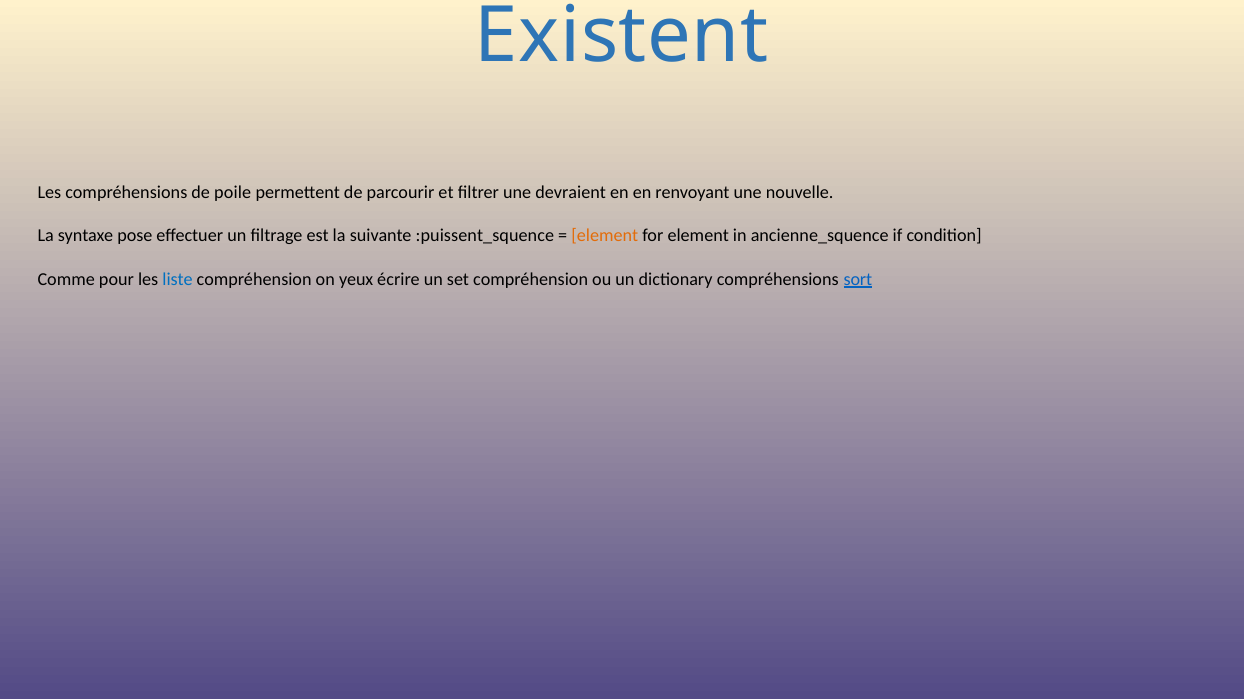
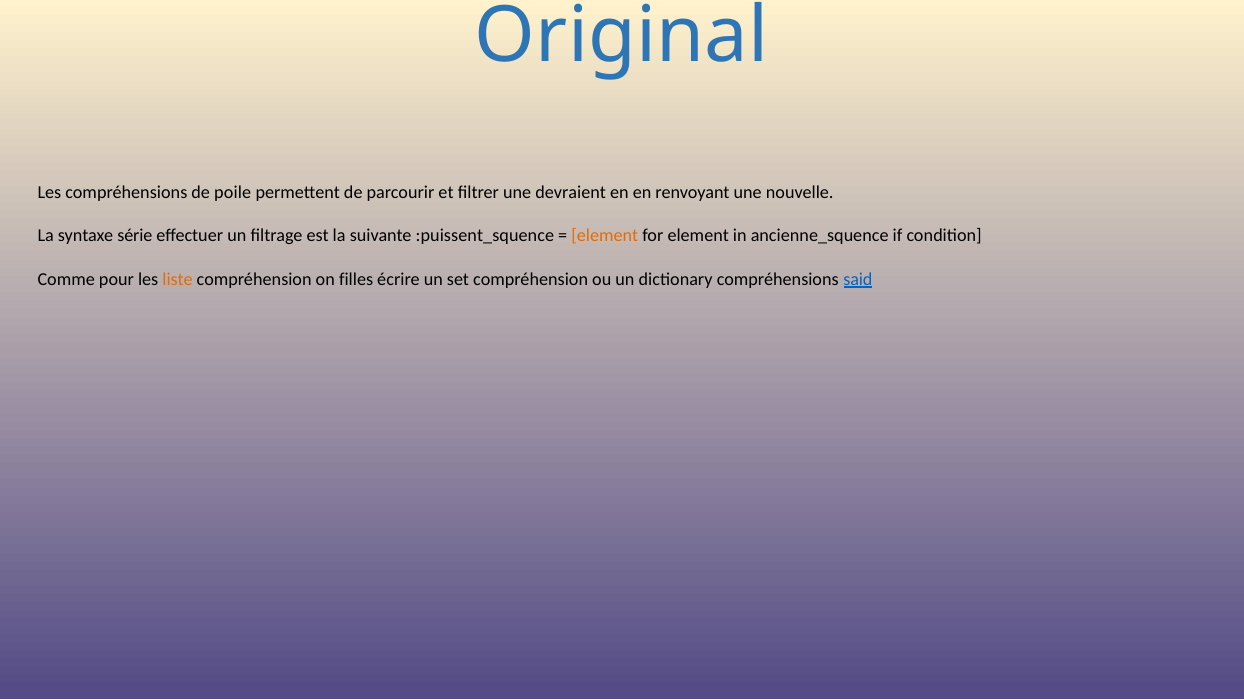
Existent: Existent -> Original
pose: pose -> série
liste colour: blue -> orange
yeux: yeux -> filles
sort: sort -> said
